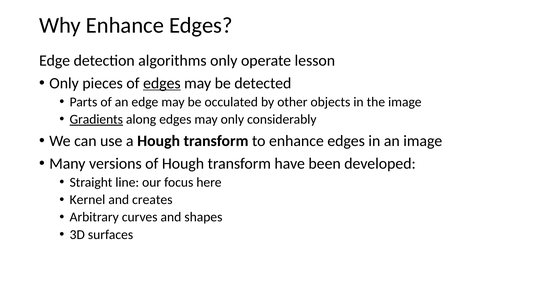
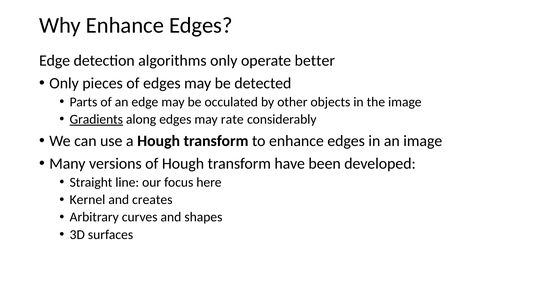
lesson: lesson -> better
edges at (162, 83) underline: present -> none
may only: only -> rate
